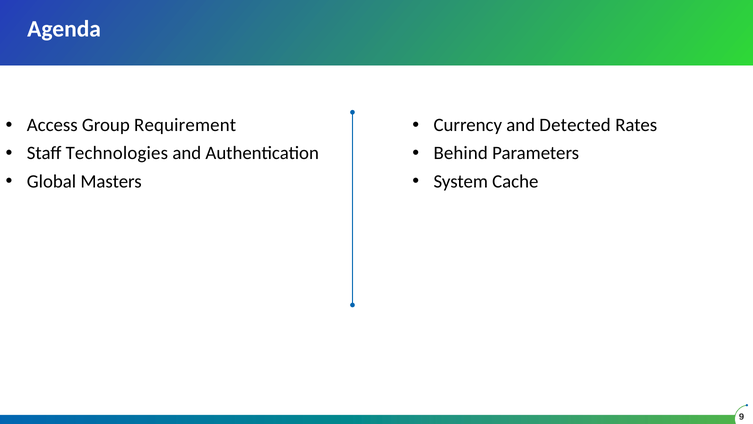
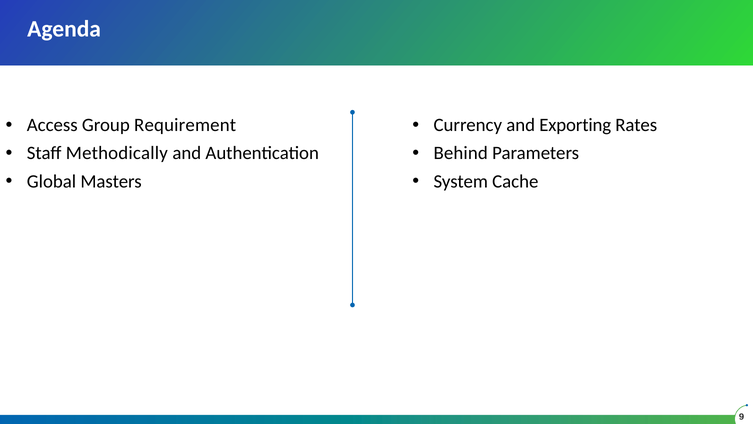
Detected: Detected -> Exporting
Technologies: Technologies -> Methodically
